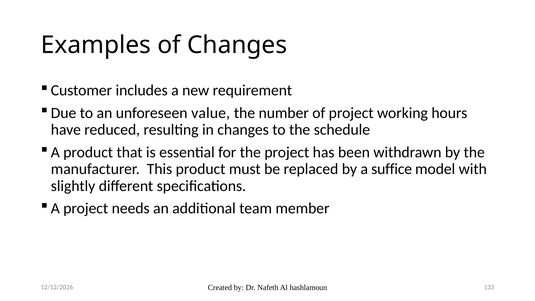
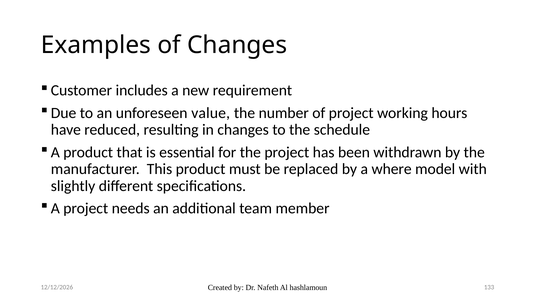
suffice: suffice -> where
